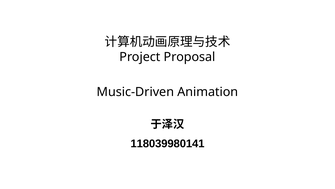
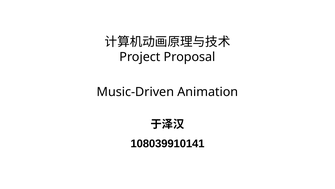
118039980141: 118039980141 -> 108039910141
